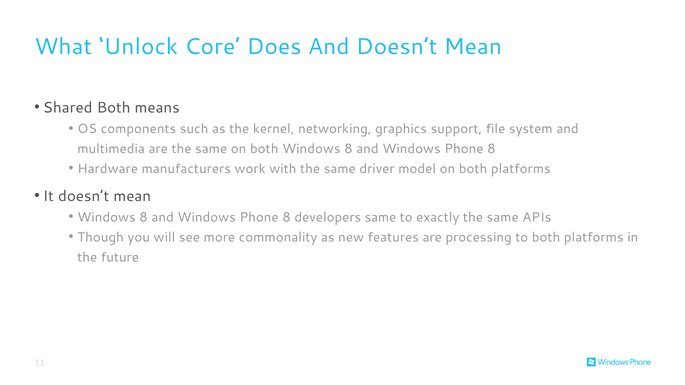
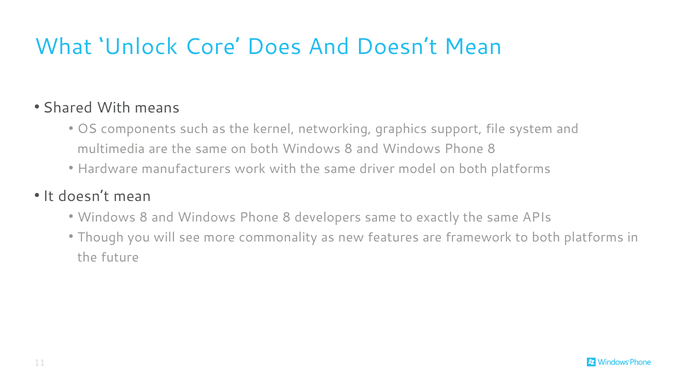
Shared Both: Both -> With
processing: processing -> framework
